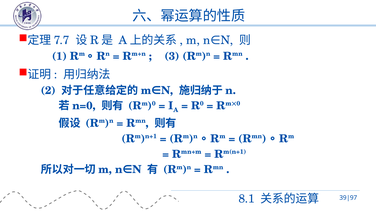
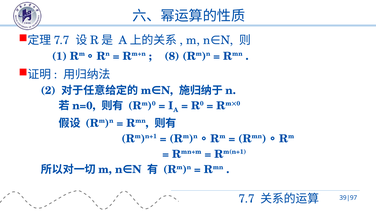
3: 3 -> 8
8.1: 8.1 -> 7.7
